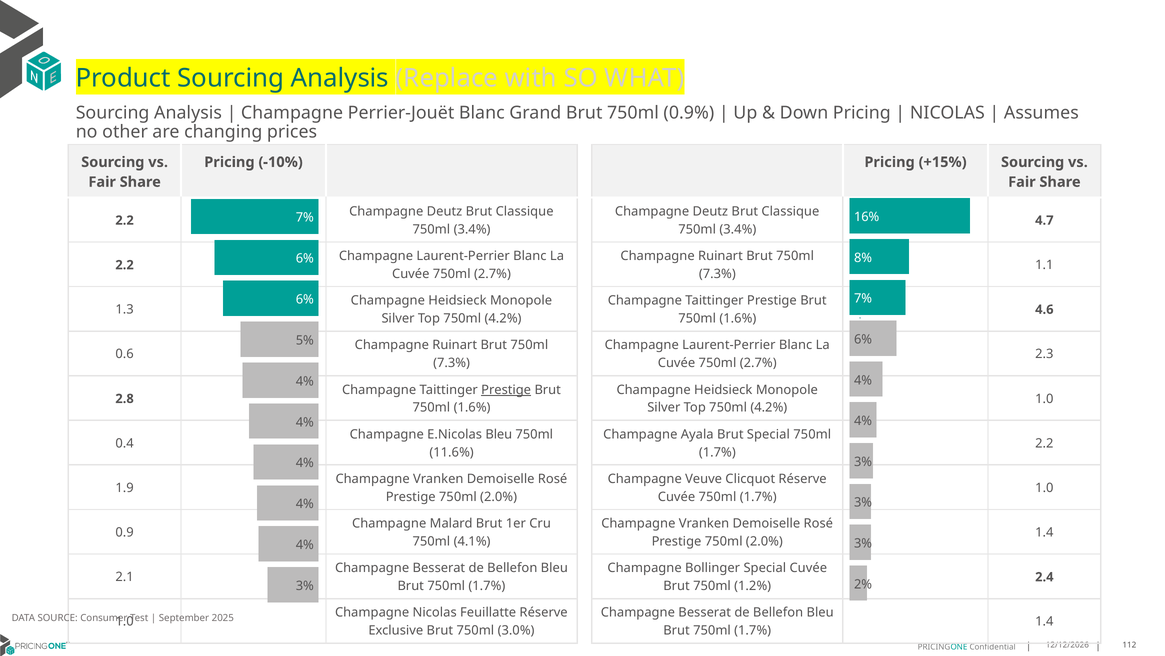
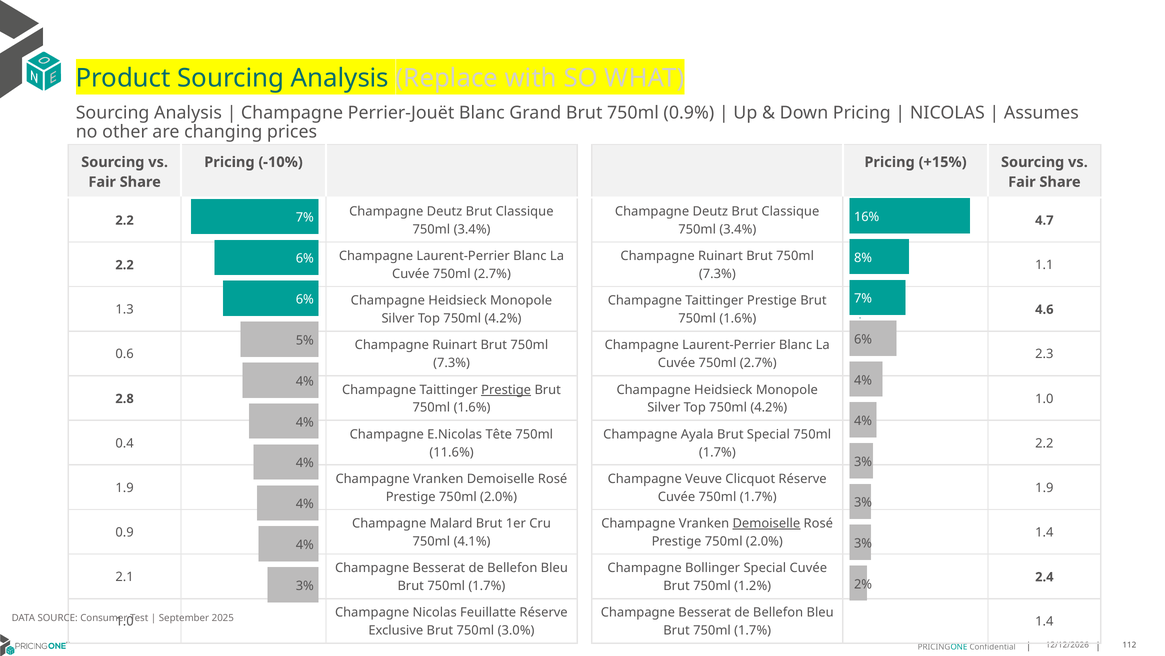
E.Nicolas Bleu: Bleu -> Tête
1.0 at (1044, 487): 1.0 -> 1.9
Demoiselle at (766, 523) underline: none -> present
